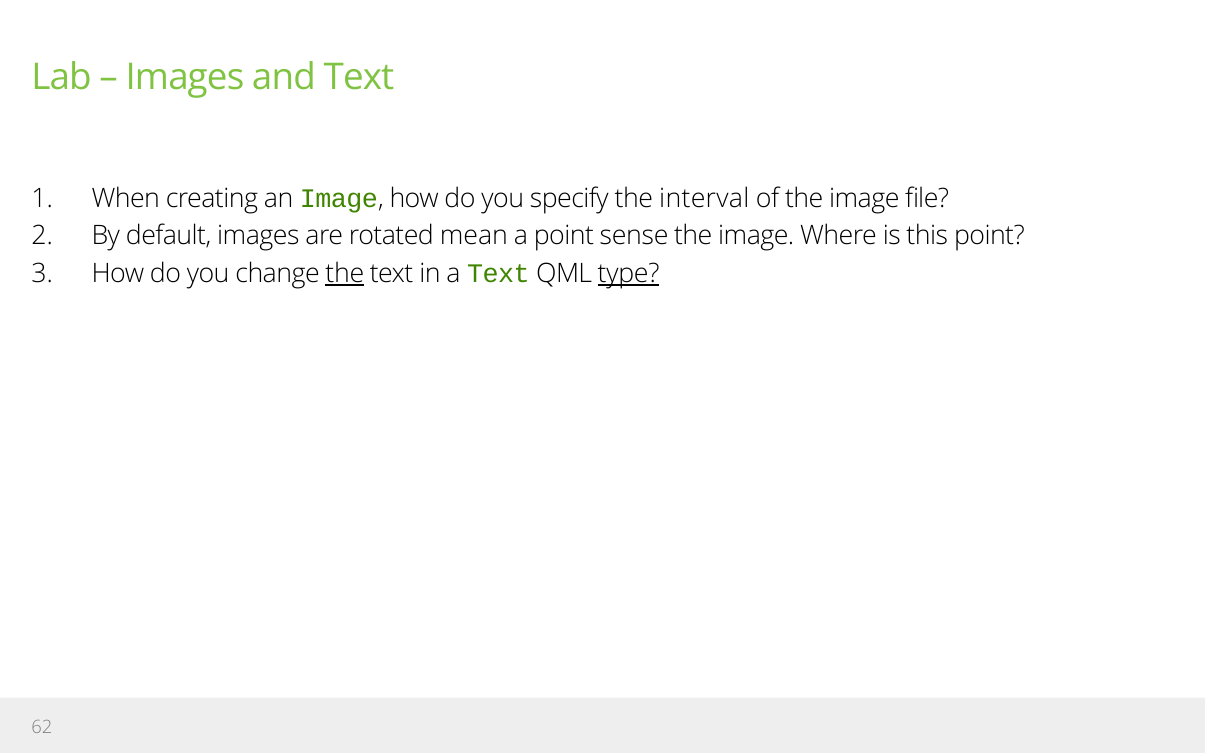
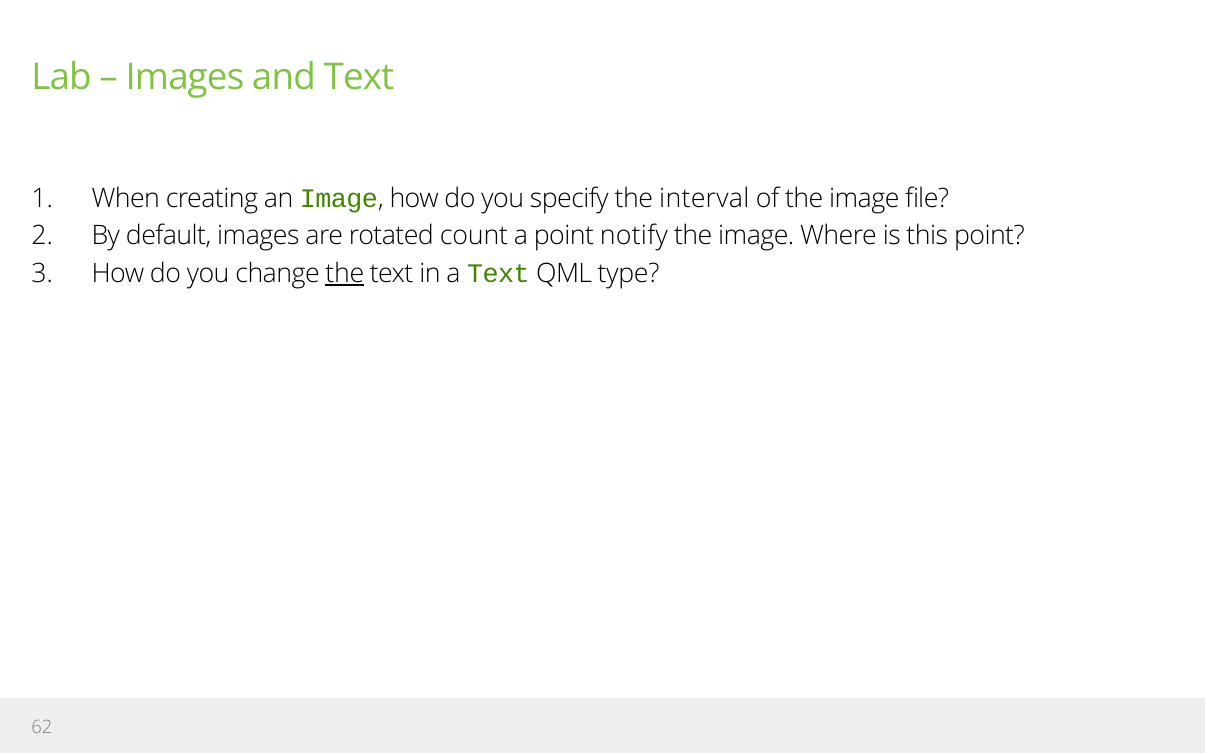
mean: mean -> count
sense: sense -> notify
type underline: present -> none
